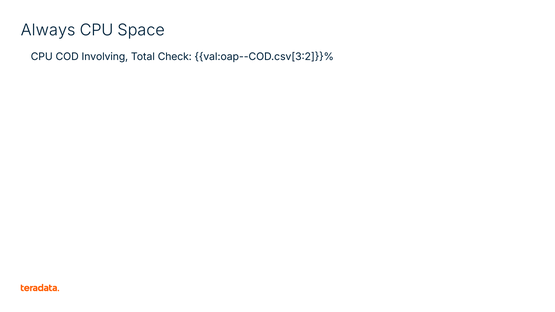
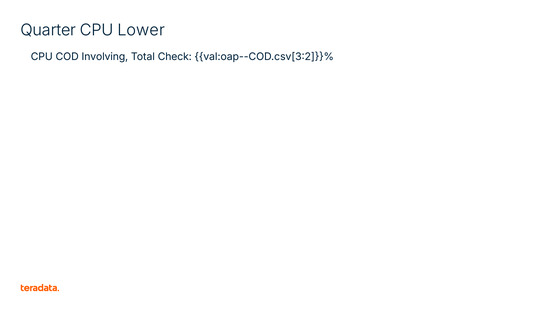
Always: Always -> Quarter
Space: Space -> Lower
